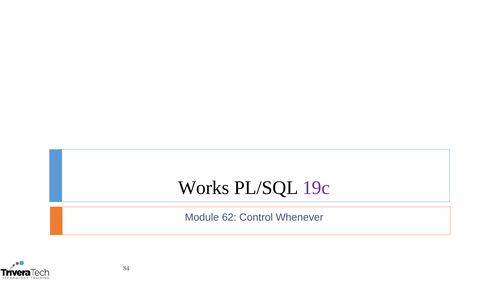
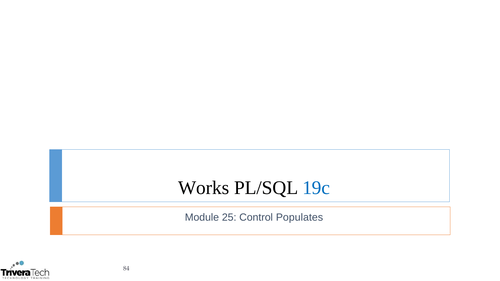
19c colour: purple -> blue
62: 62 -> 25
Whenever: Whenever -> Populates
